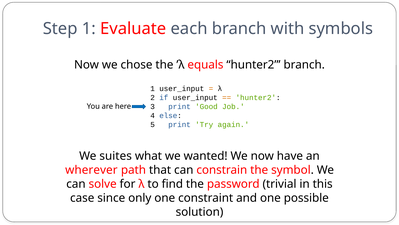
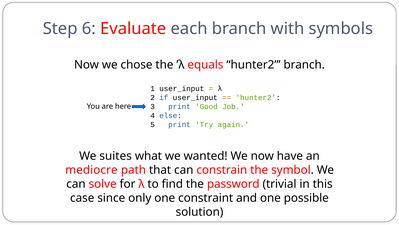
Step 1: 1 -> 6
wherever: wherever -> mediocre
